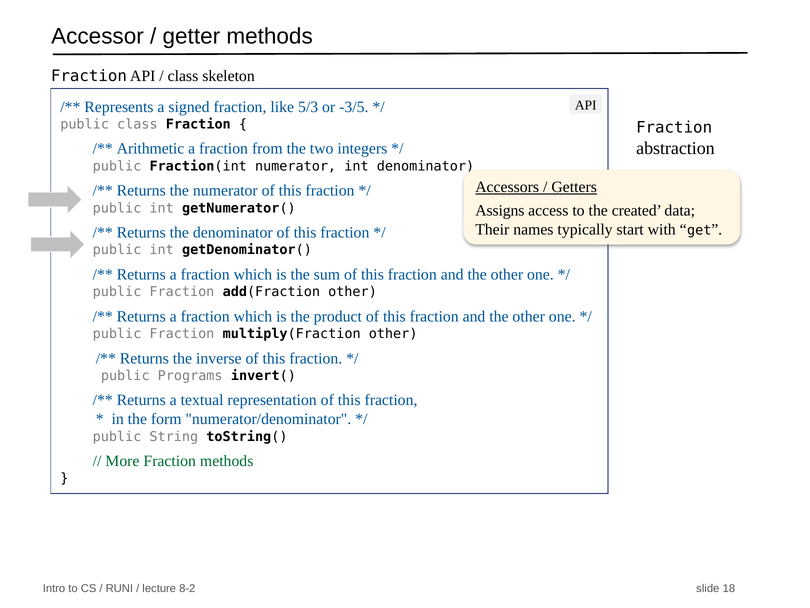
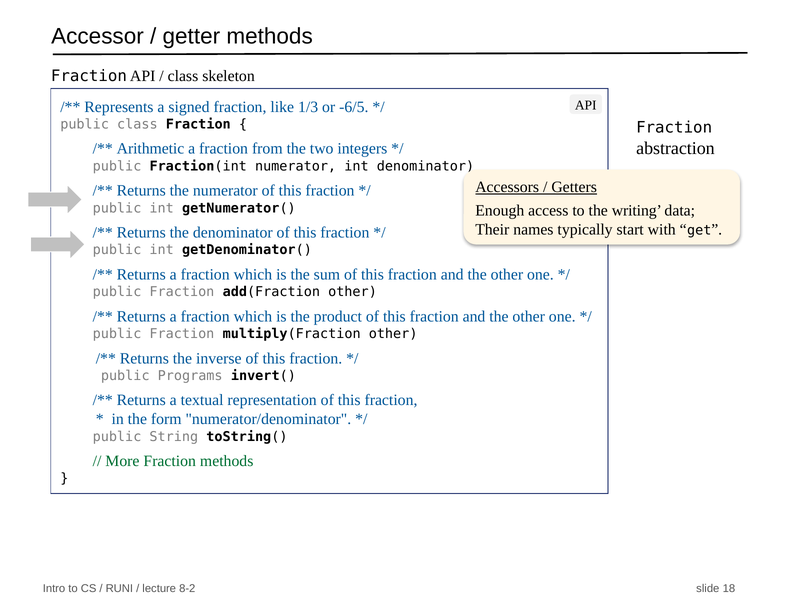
5/3: 5/3 -> 1/3
-3/5: -3/5 -> -6/5
Assigns: Assigns -> Enough
created: created -> writing
